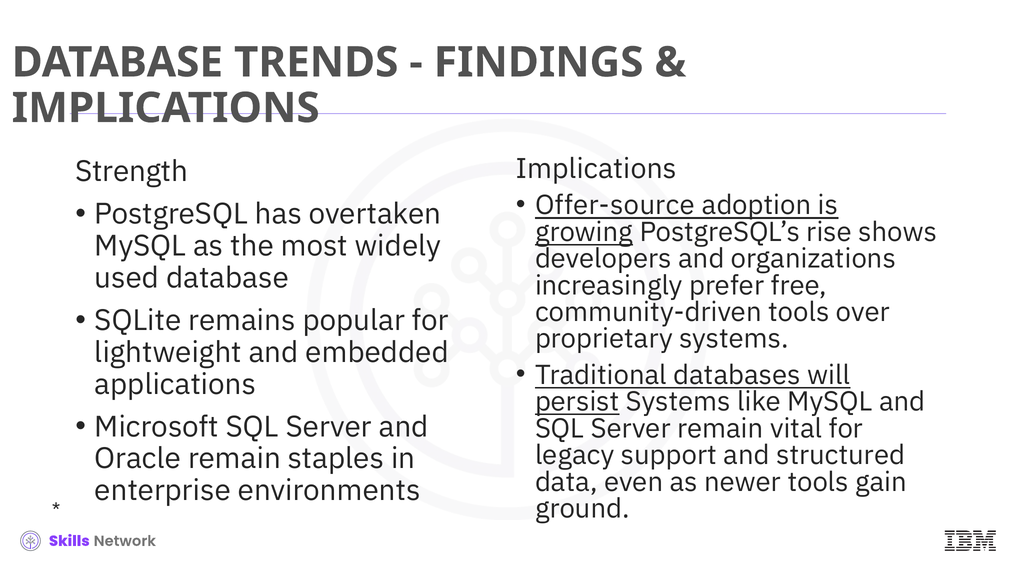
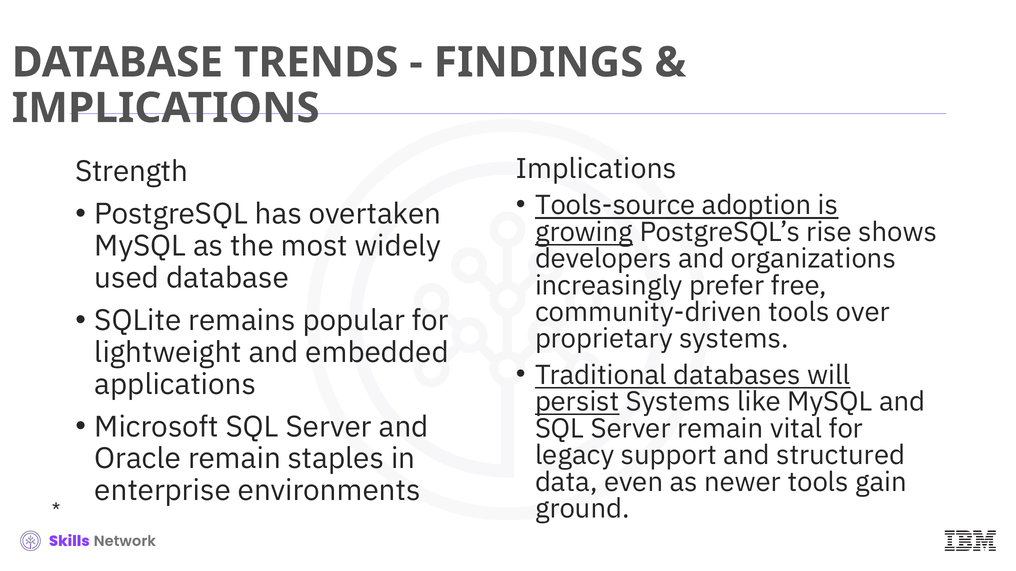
Offer-source: Offer-source -> Tools-source
